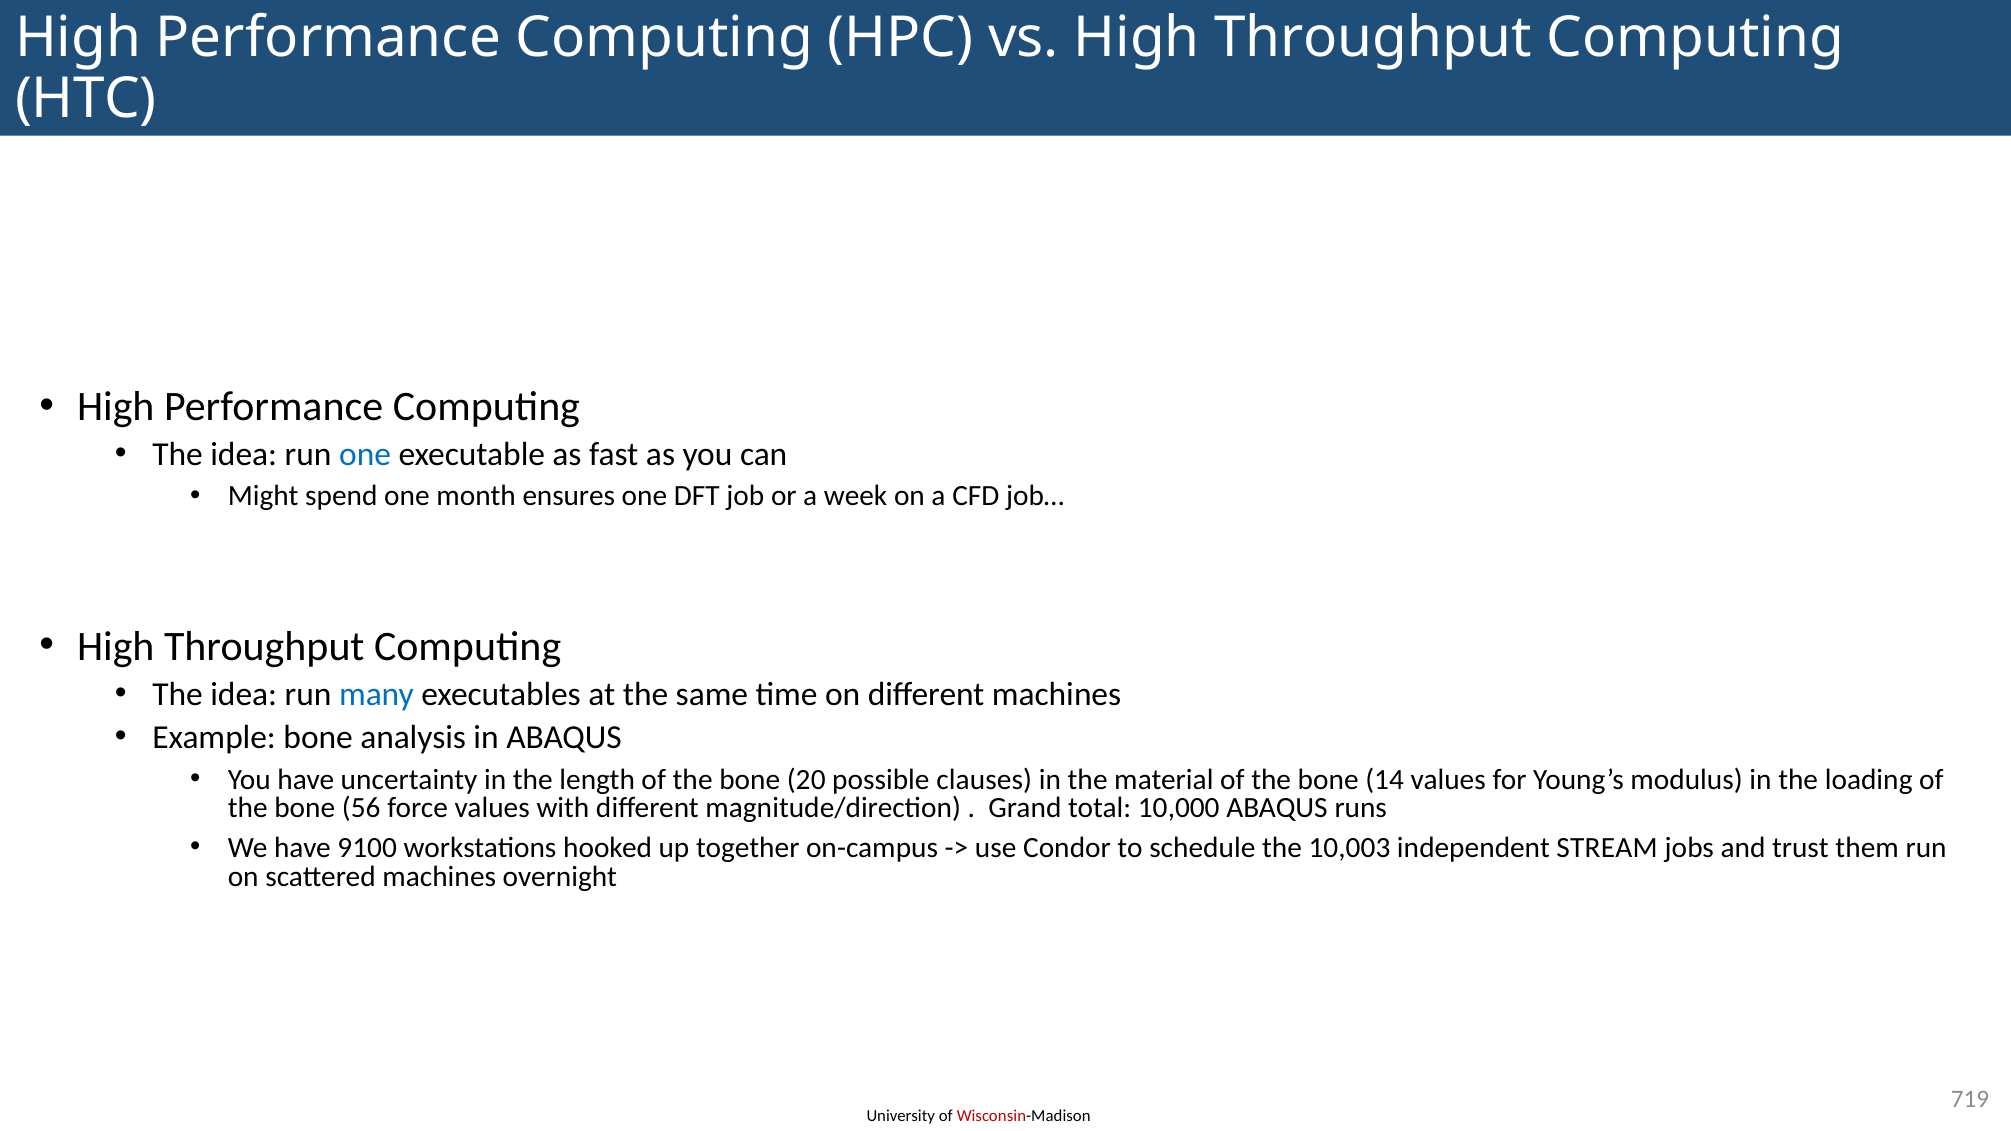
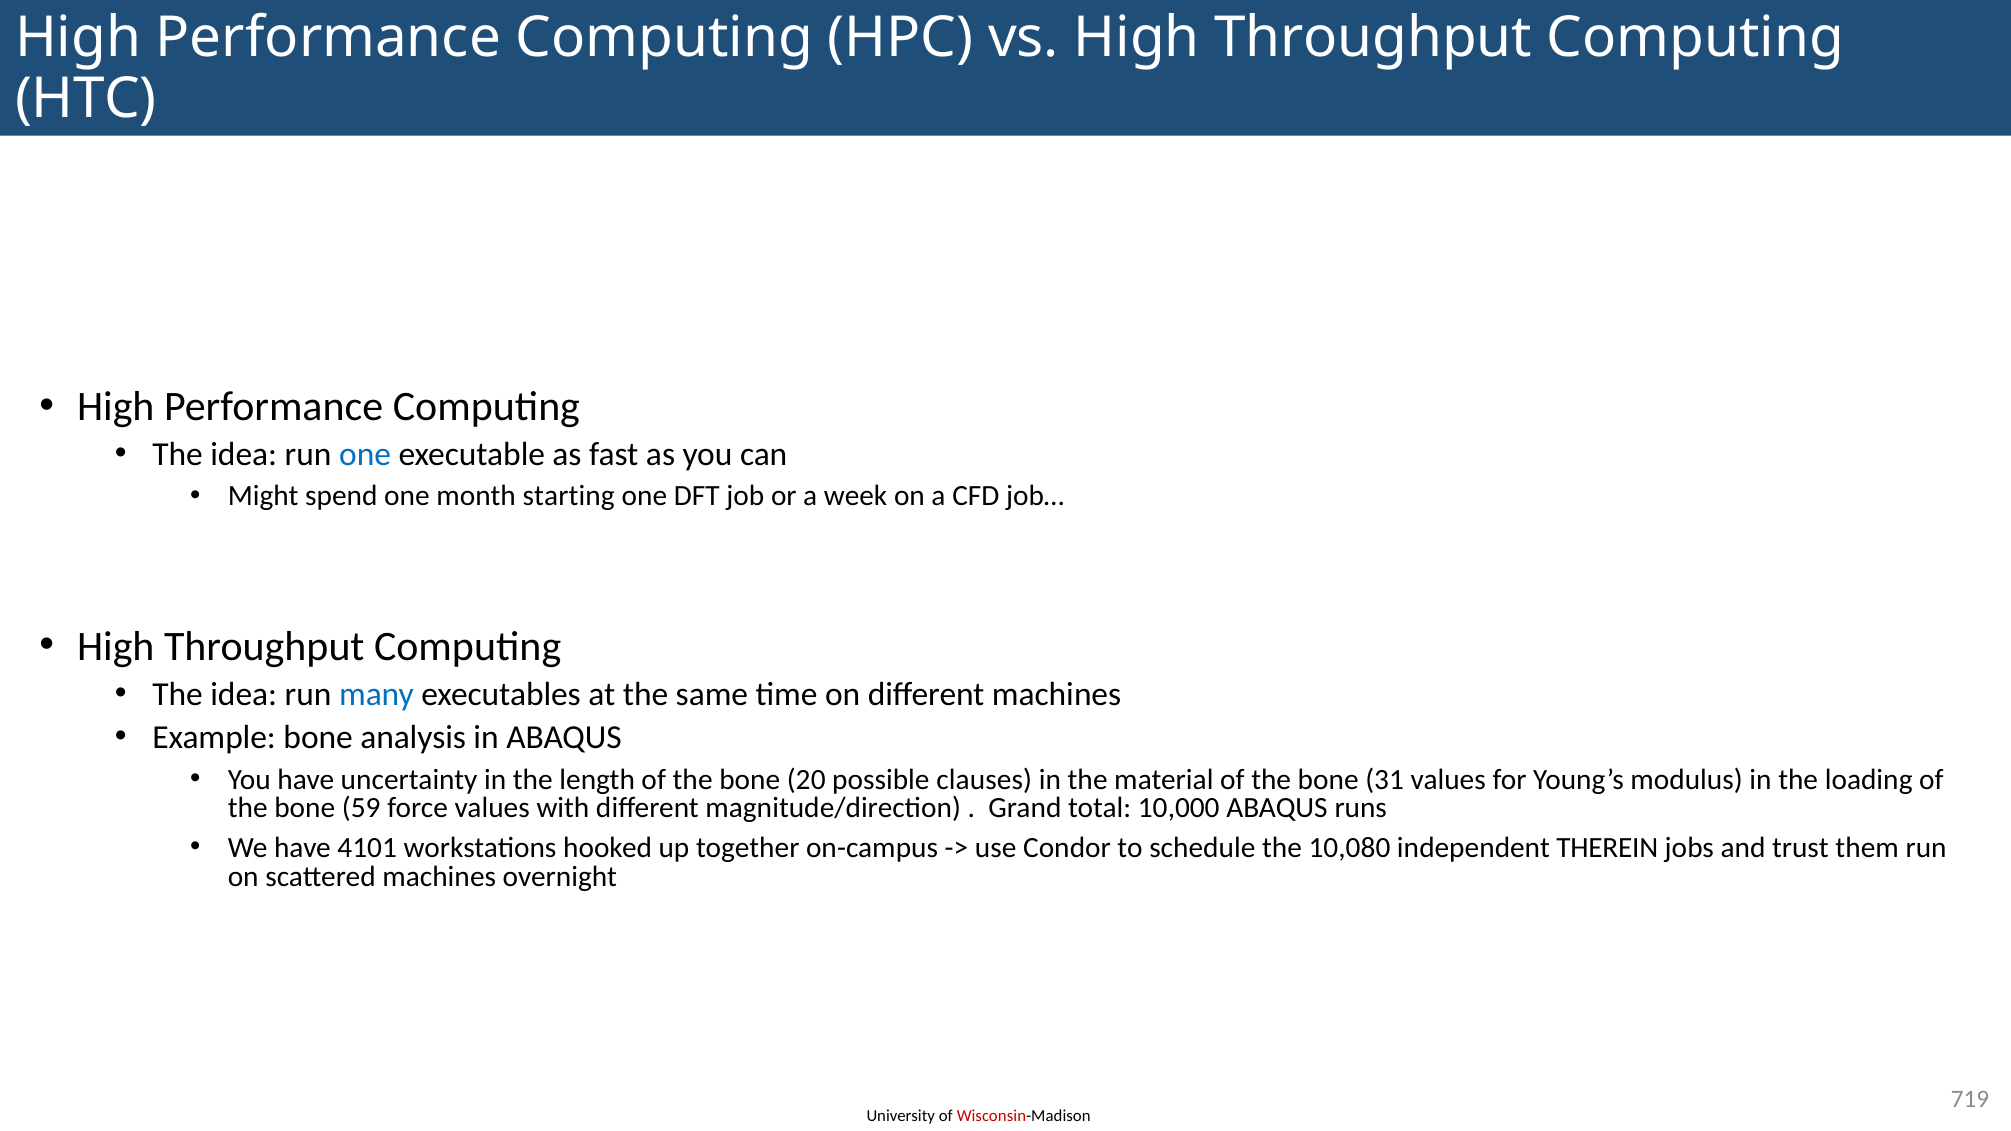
ensures: ensures -> starting
14: 14 -> 31
56: 56 -> 59
9100: 9100 -> 4101
10,003: 10,003 -> 10,080
STREAM: STREAM -> THEREIN
